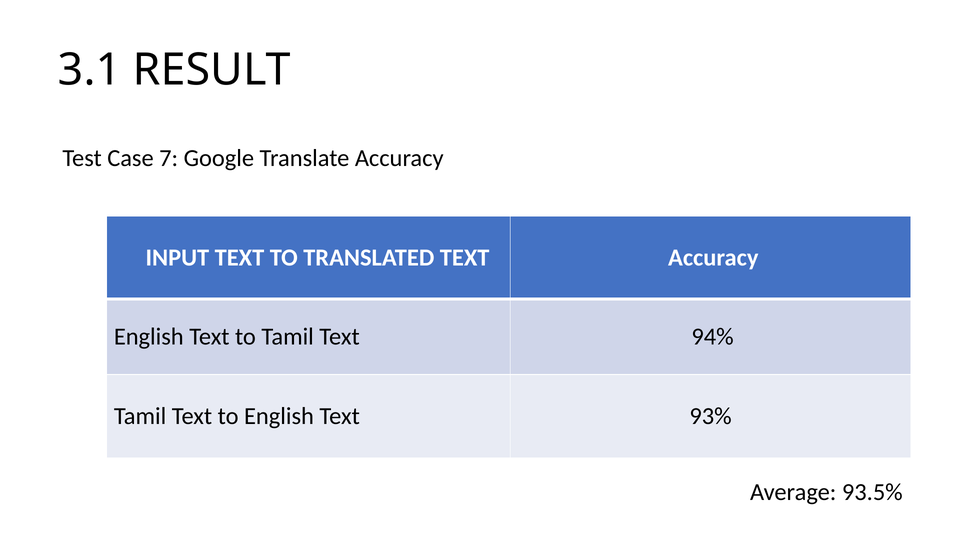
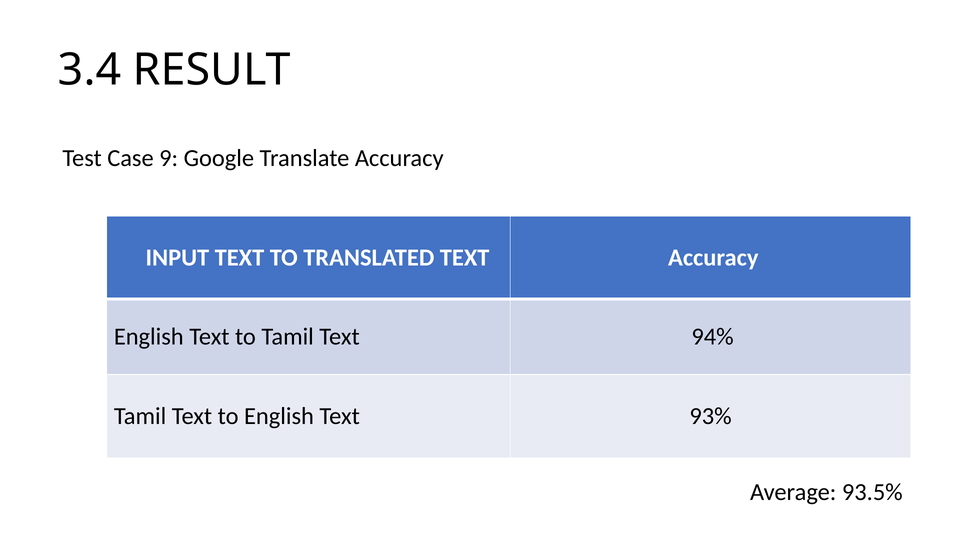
3.1: 3.1 -> 3.4
7: 7 -> 9
